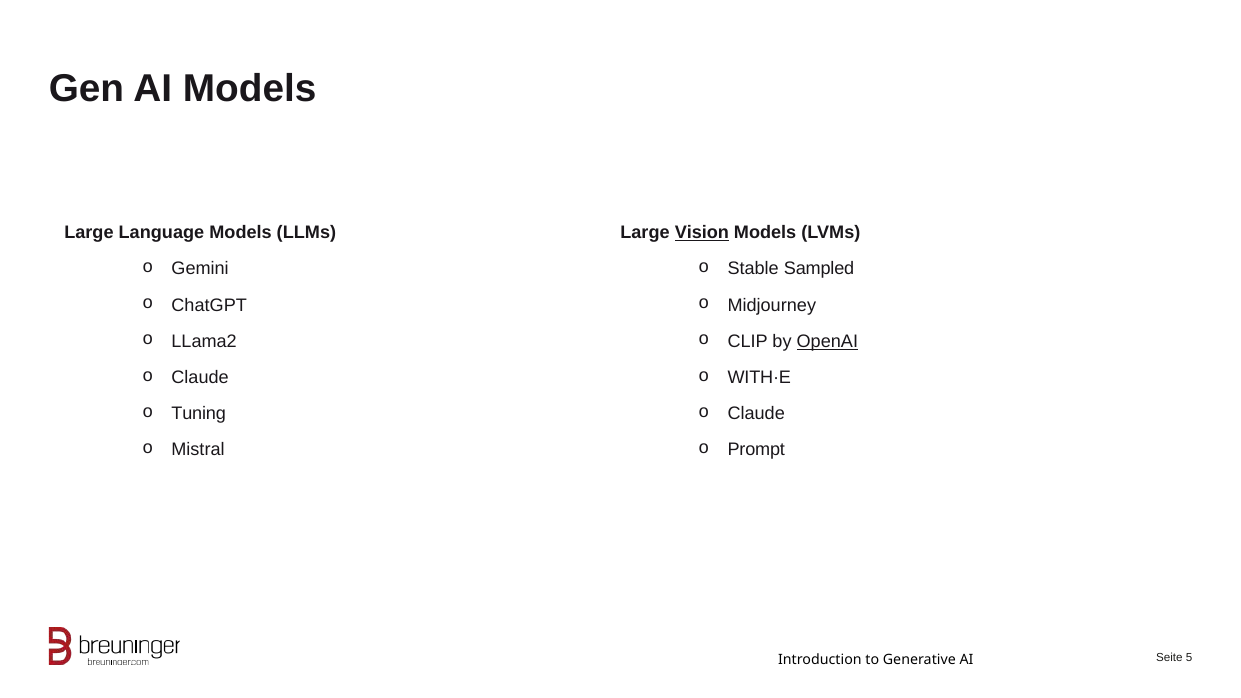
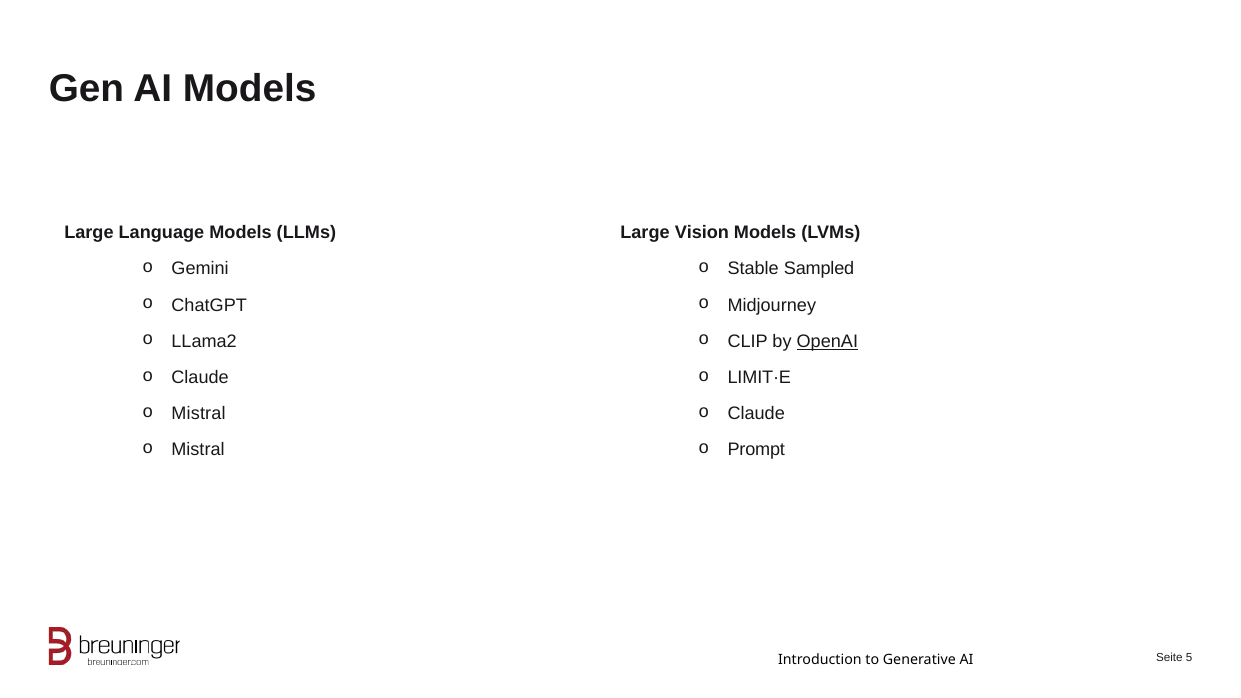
Vision underline: present -> none
WITH·E: WITH·E -> LIMIT·E
Tuning at (199, 414): Tuning -> Mistral
